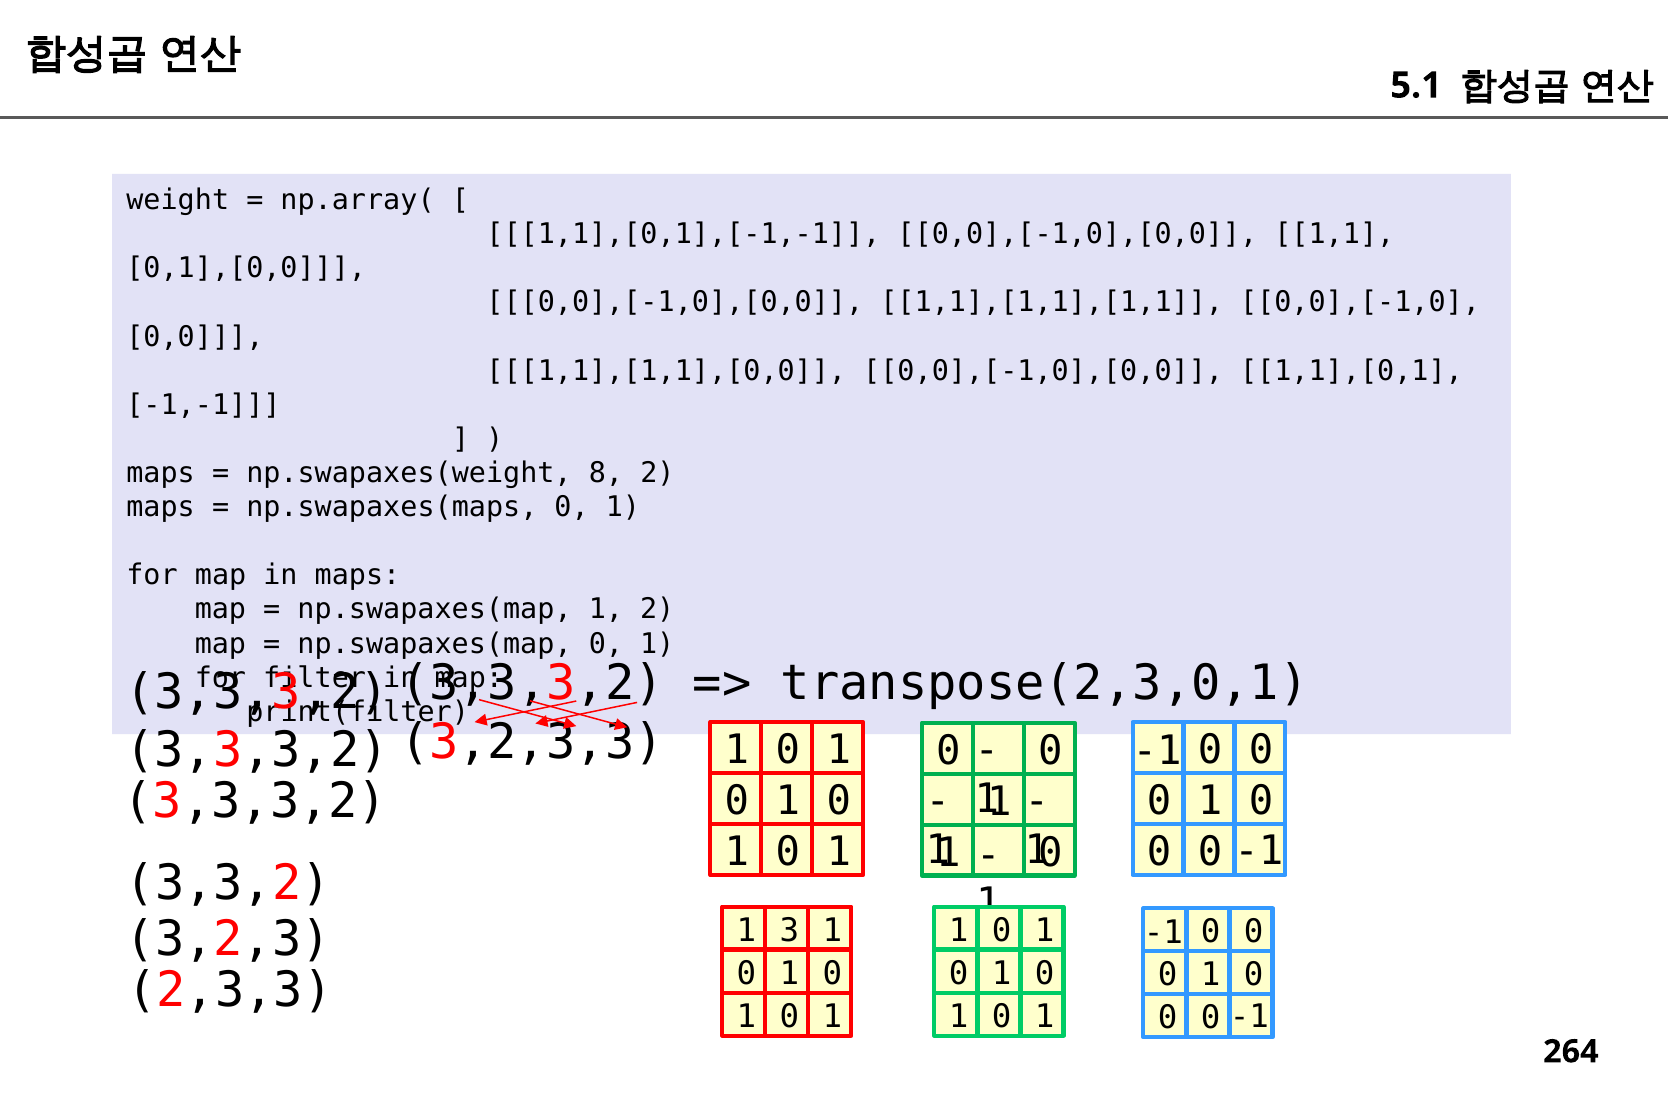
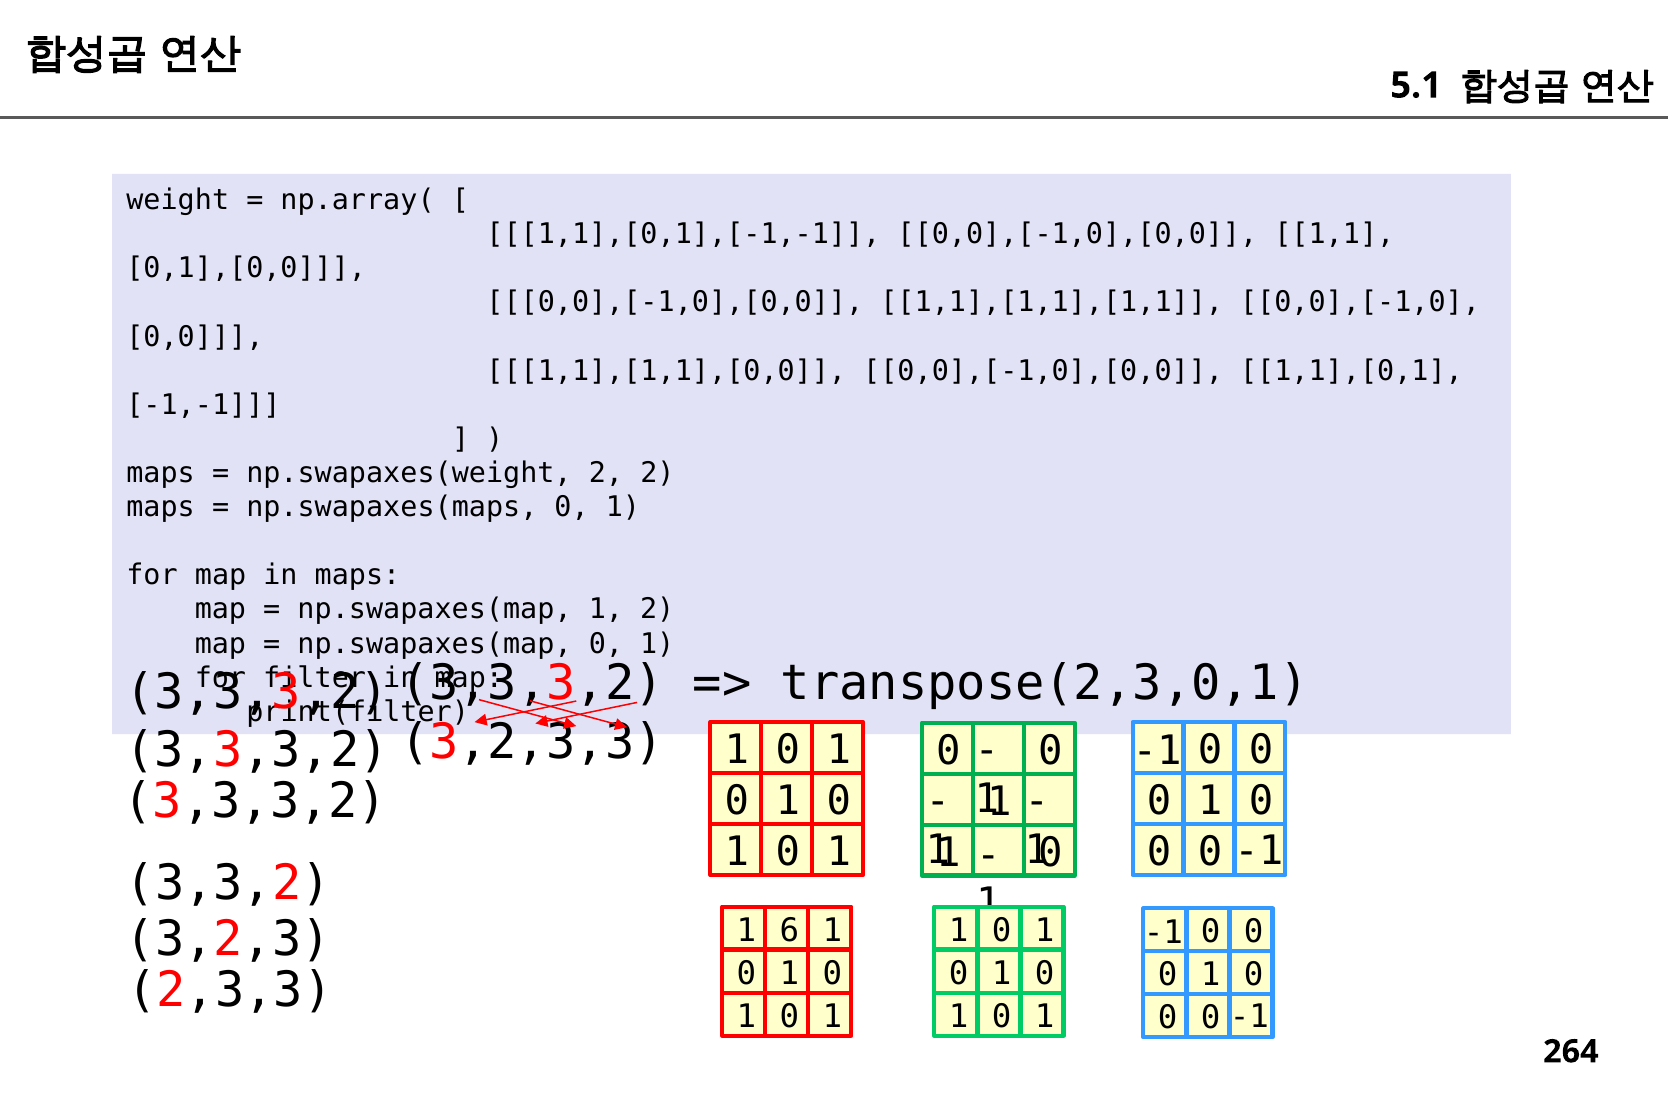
np.swapaxes(weight 8: 8 -> 2
3: 3 -> 6
